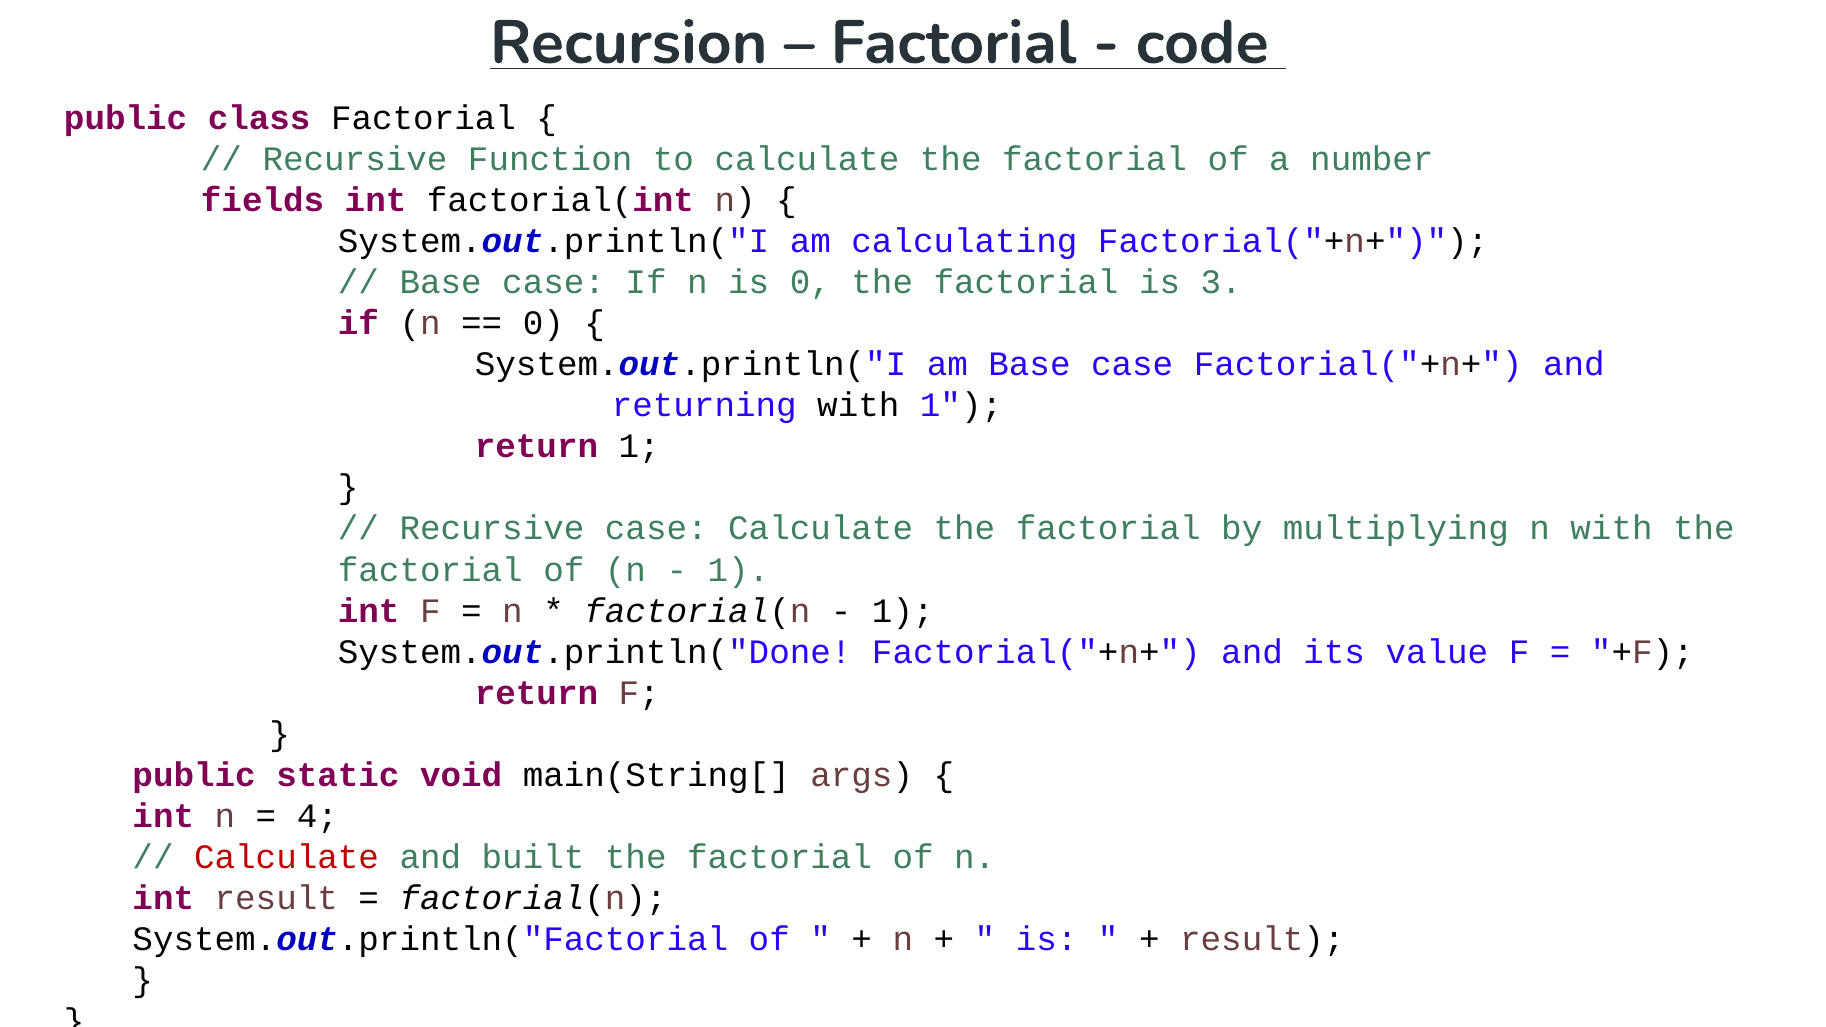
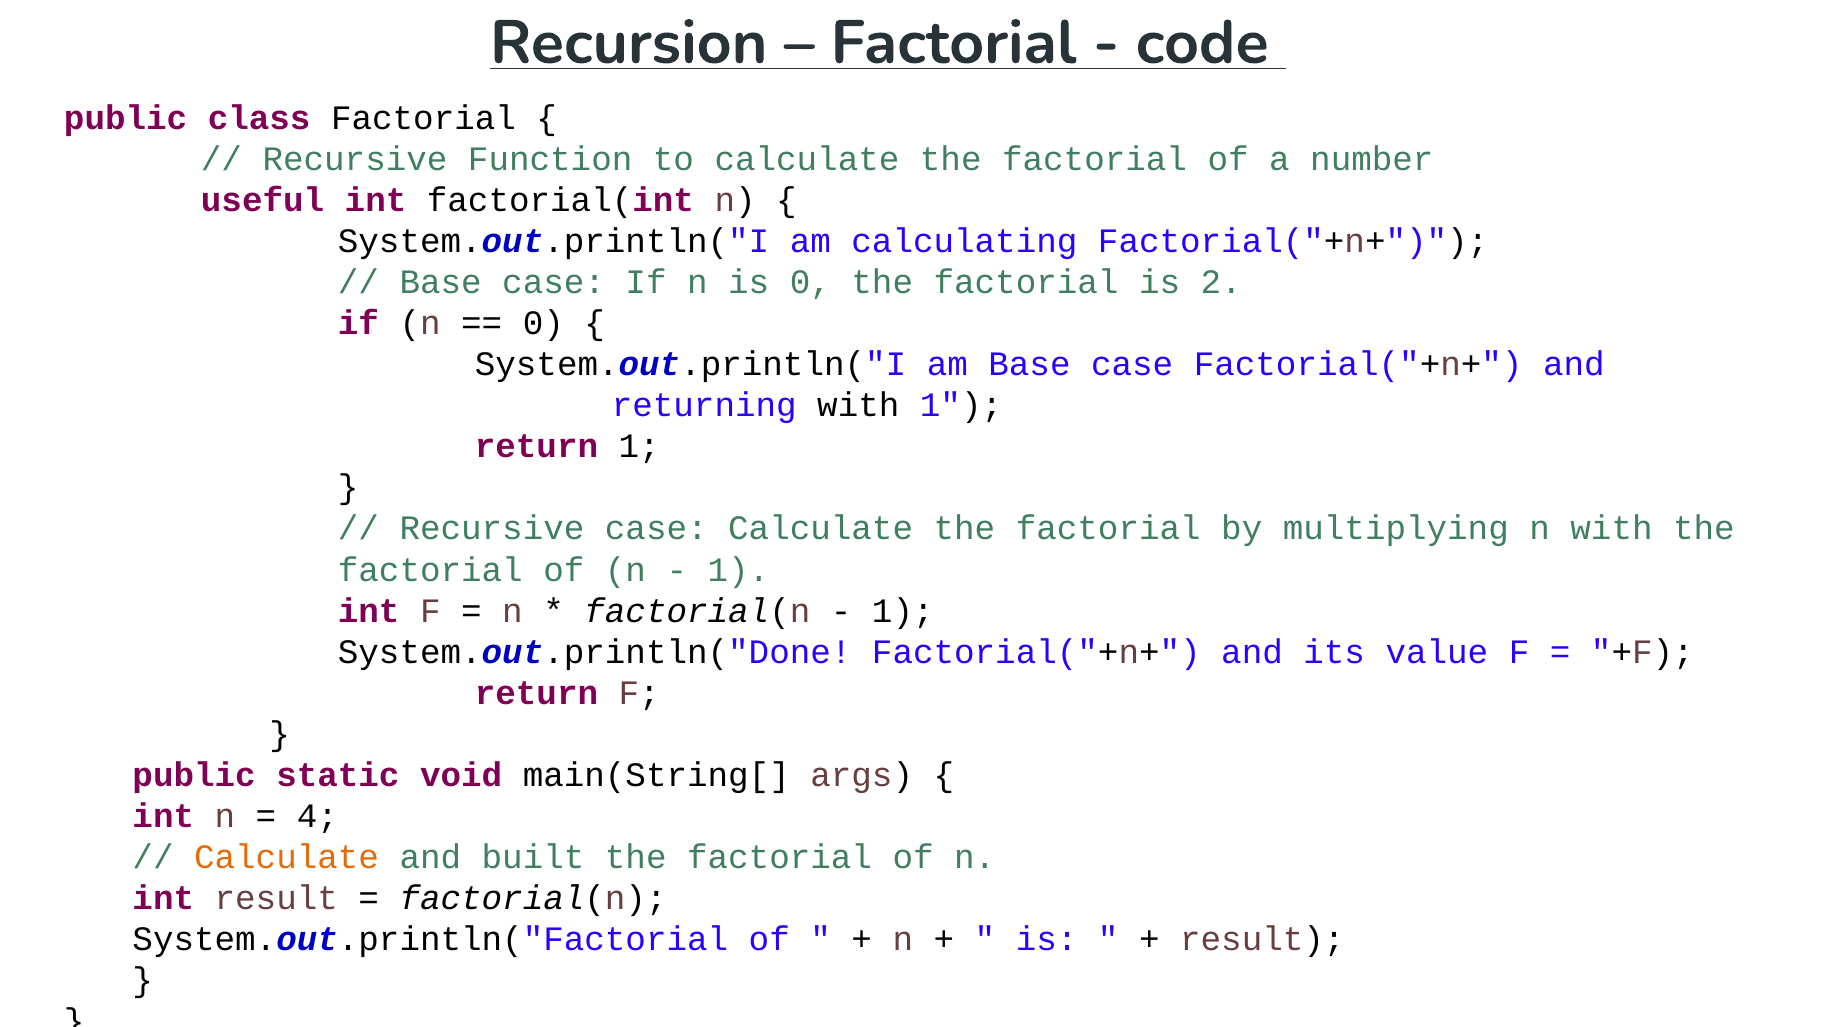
fields: fields -> useful
3: 3 -> 2
Calculate at (287, 857) colour: red -> orange
